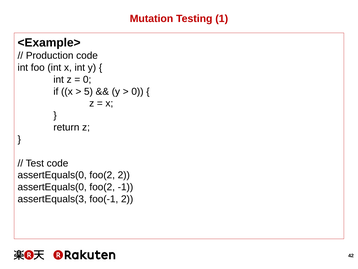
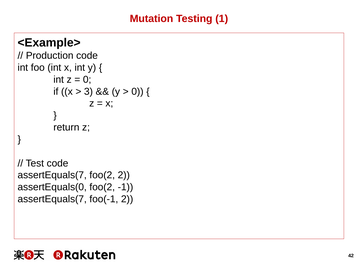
5: 5 -> 3
assertEquals(0 at (52, 175): assertEquals(0 -> assertEquals(7
assertEquals(3 at (52, 199): assertEquals(3 -> assertEquals(7
